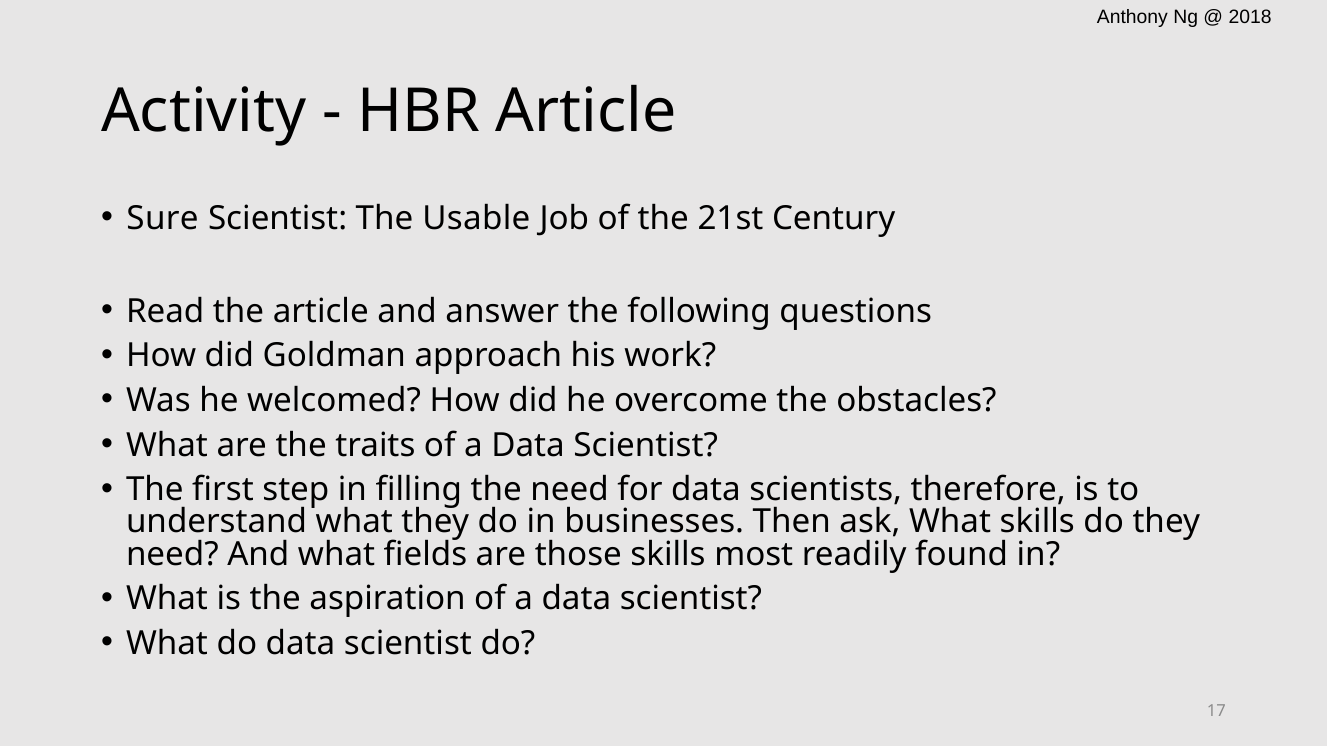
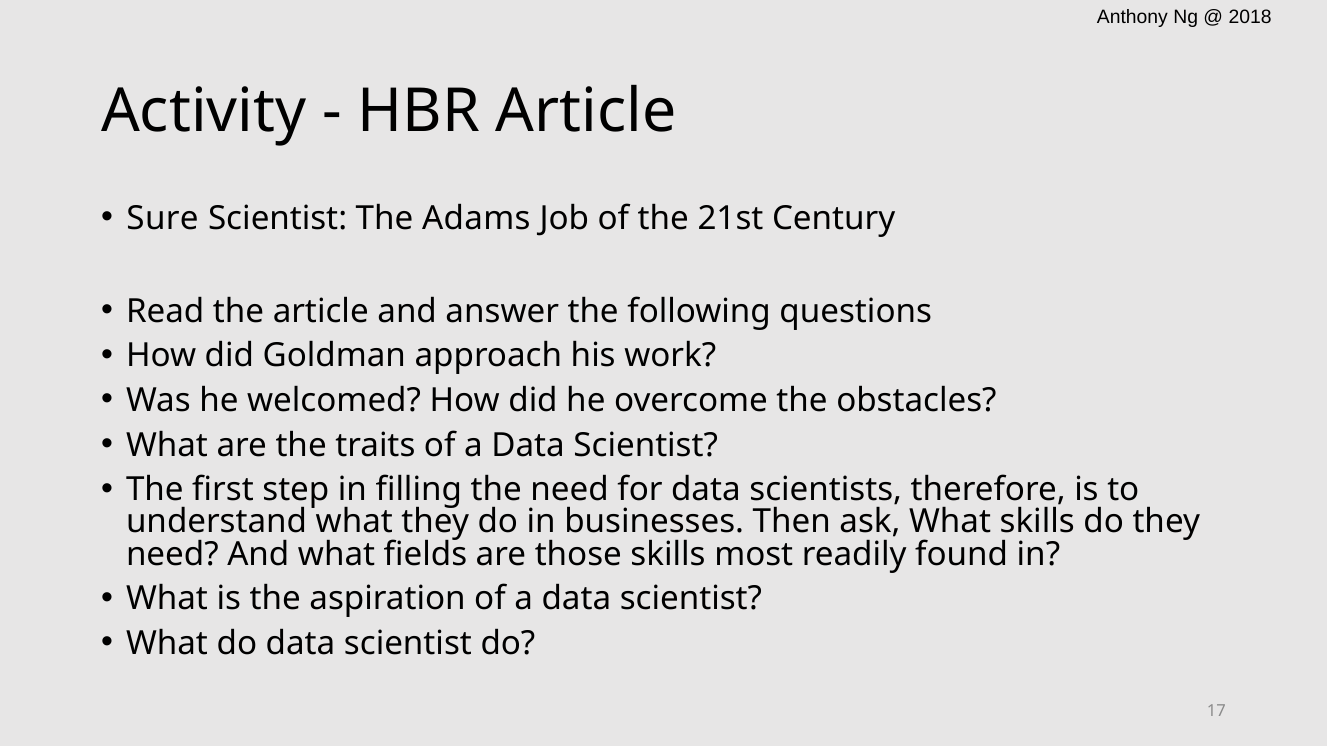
Usable: Usable -> Adams
